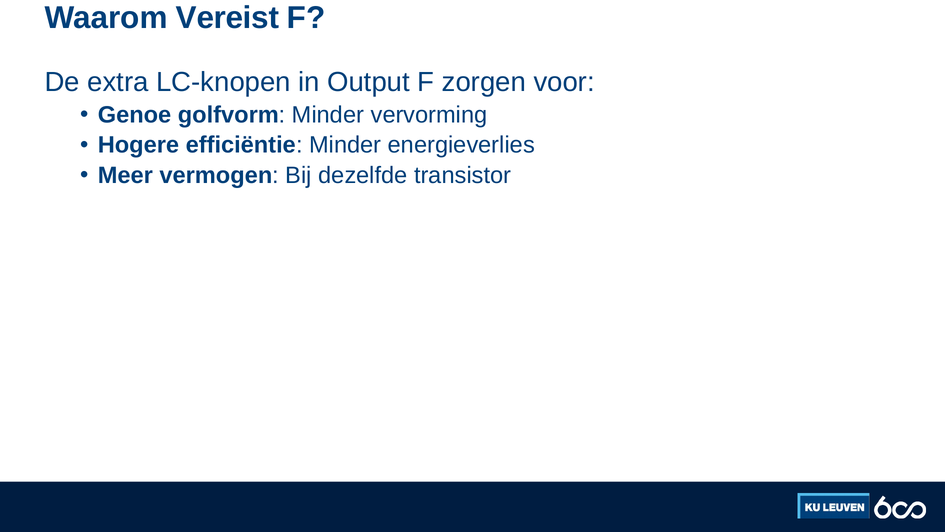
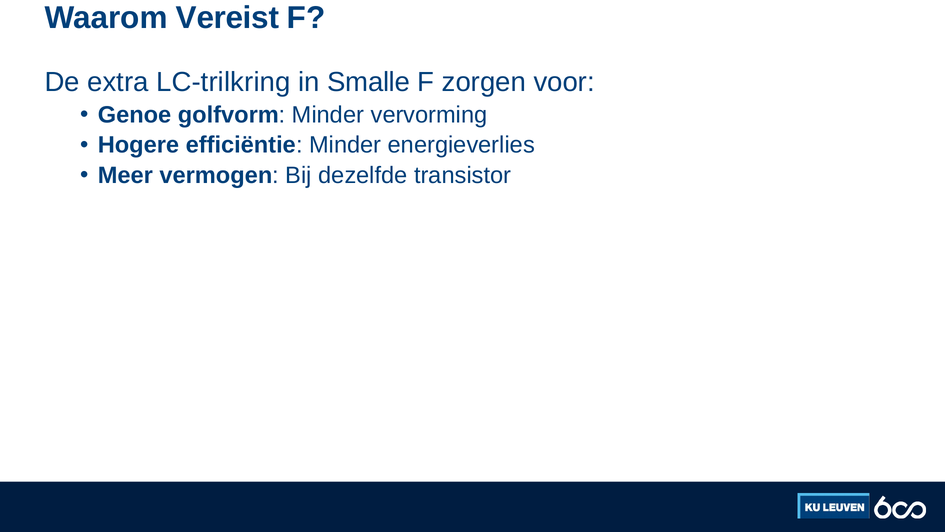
LC-knopen: LC-knopen -> LC-trilkring
Output: Output -> Smalle
